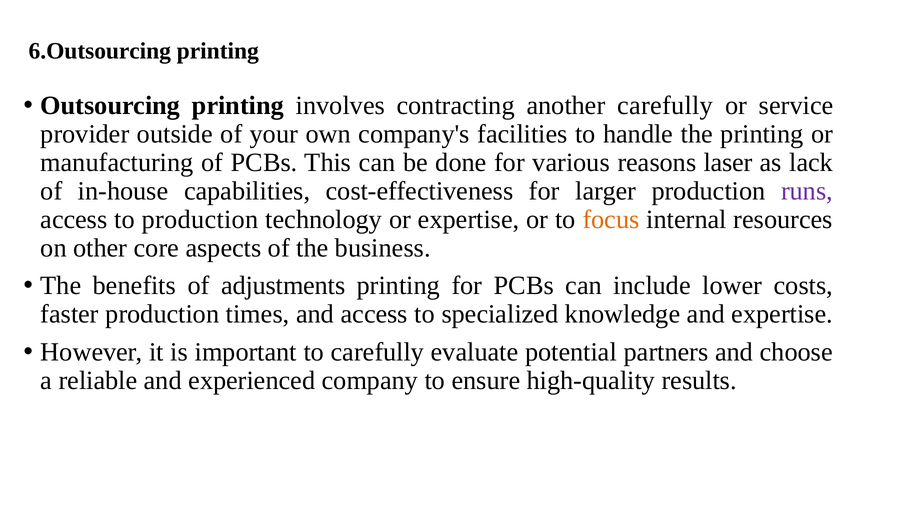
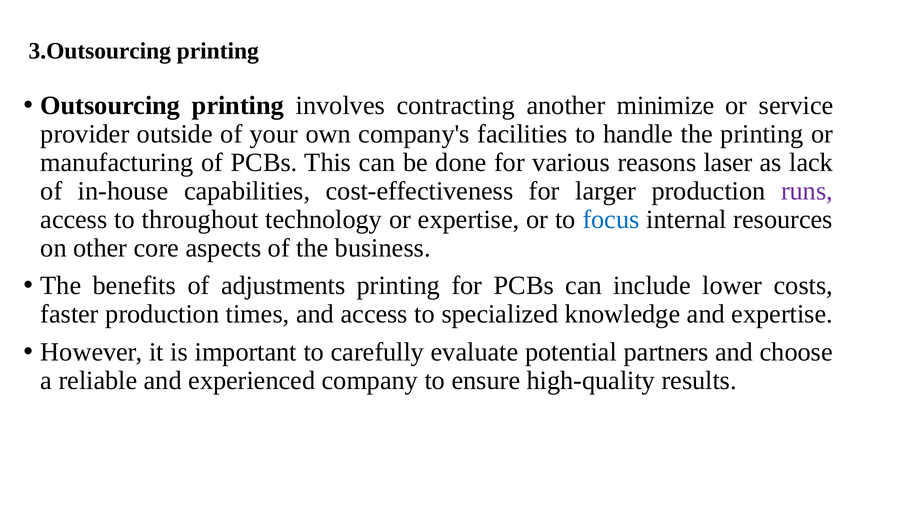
6.Outsourcing: 6.Outsourcing -> 3.Outsourcing
another carefully: carefully -> minimize
to production: production -> throughout
focus colour: orange -> blue
